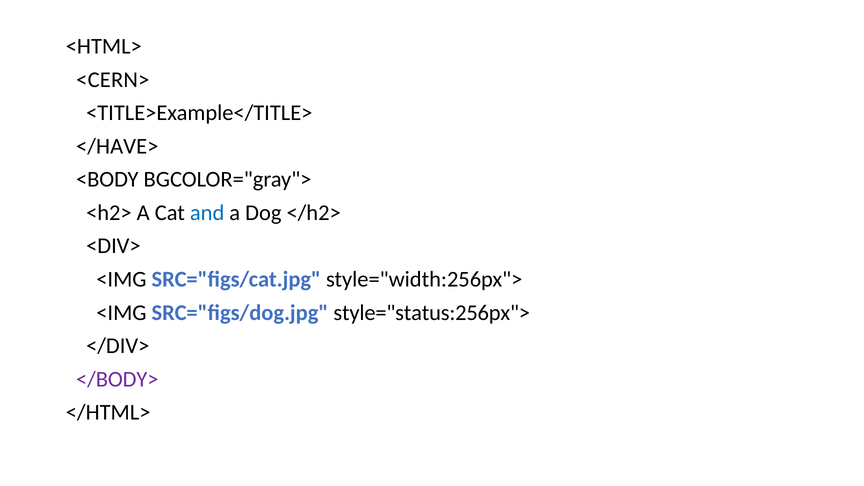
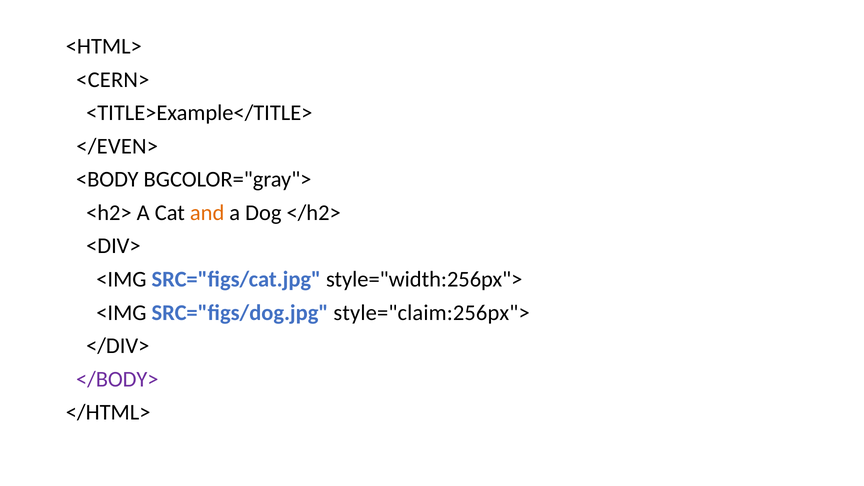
</HAVE>: </HAVE> -> </EVEN>
and colour: blue -> orange
style="status:256px">: style="status:256px"> -> style="claim:256px">
